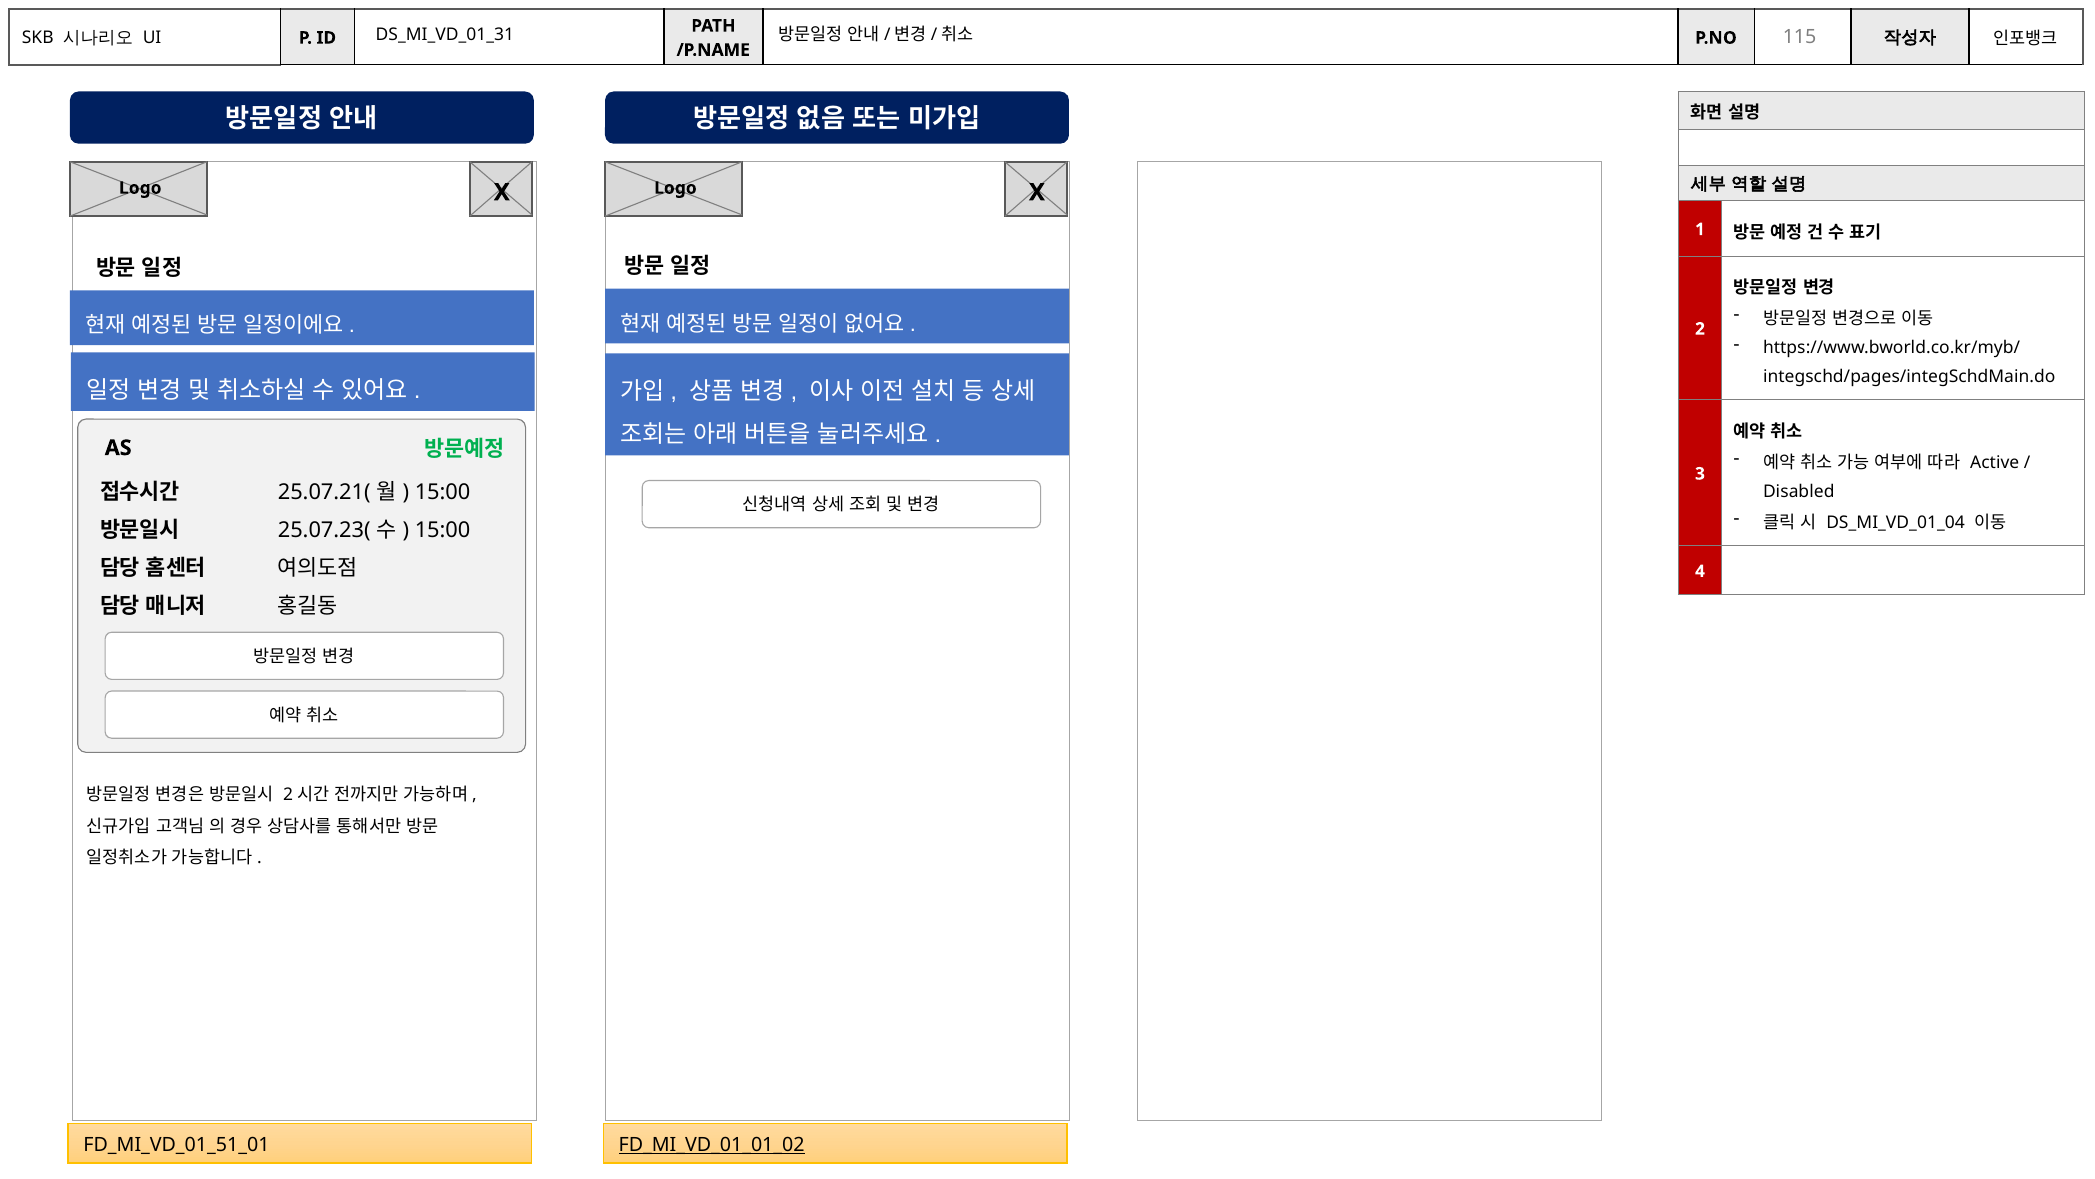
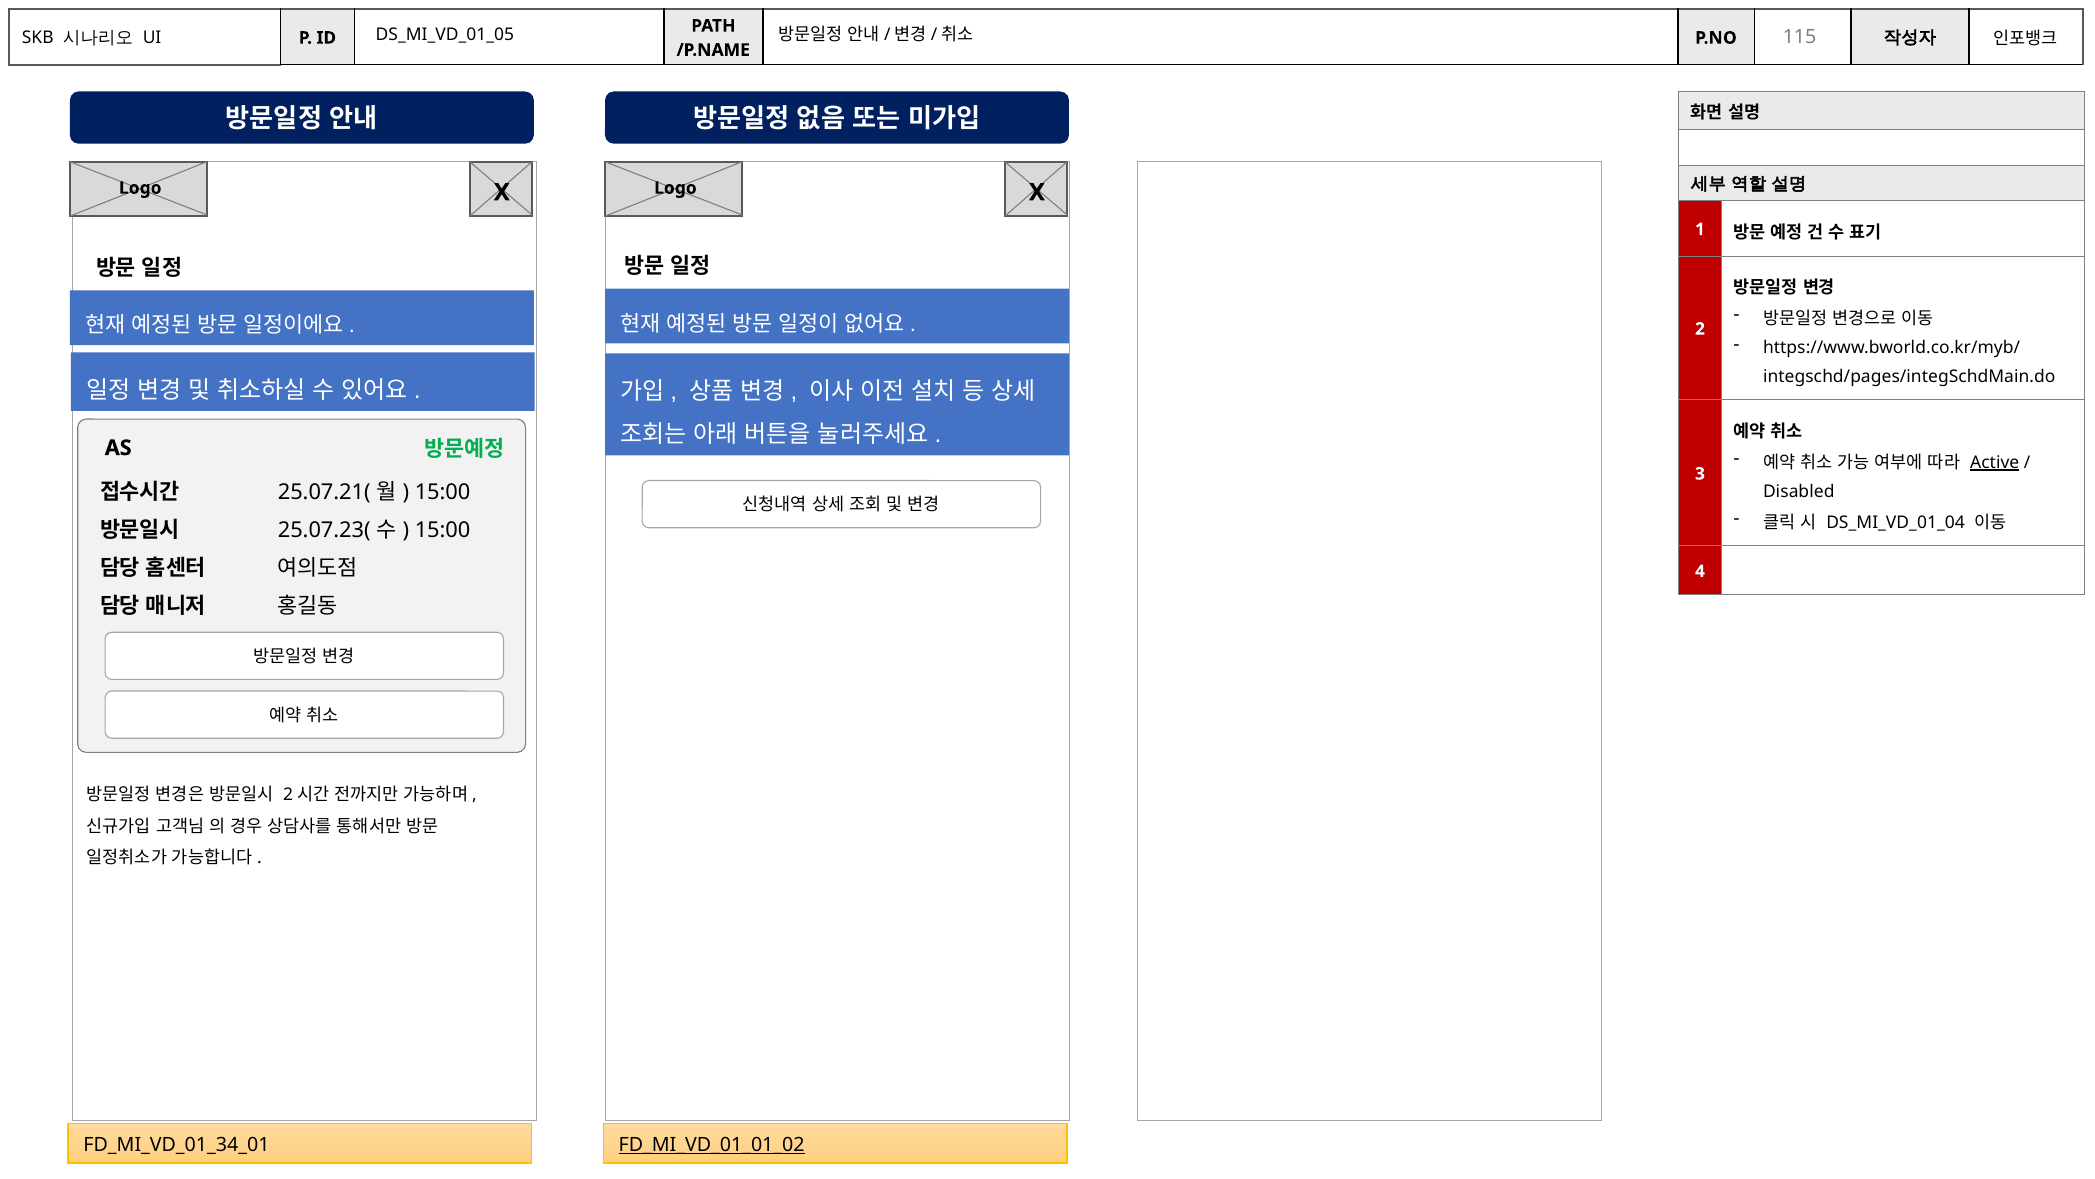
DS_MI_VD_01_31: DS_MI_VD_01_31 -> DS_MI_VD_01_05
Active underline: none -> present
FD_MI_VD_01_51_01: FD_MI_VD_01_51_01 -> FD_MI_VD_01_34_01
